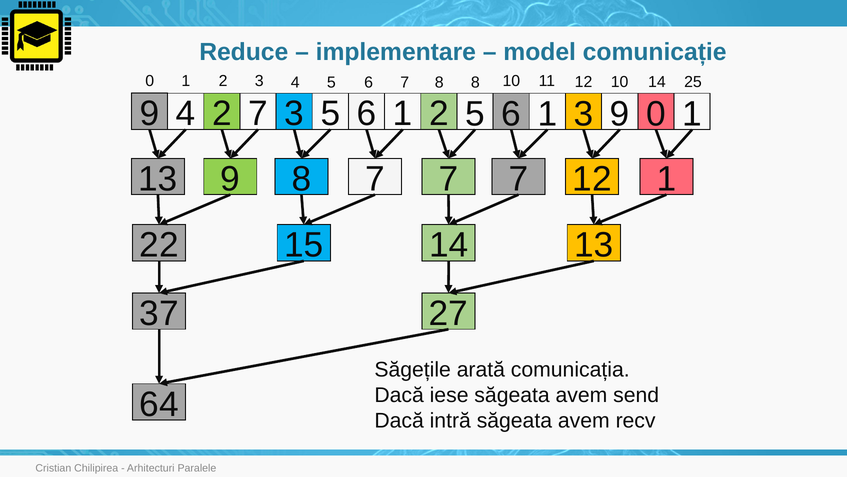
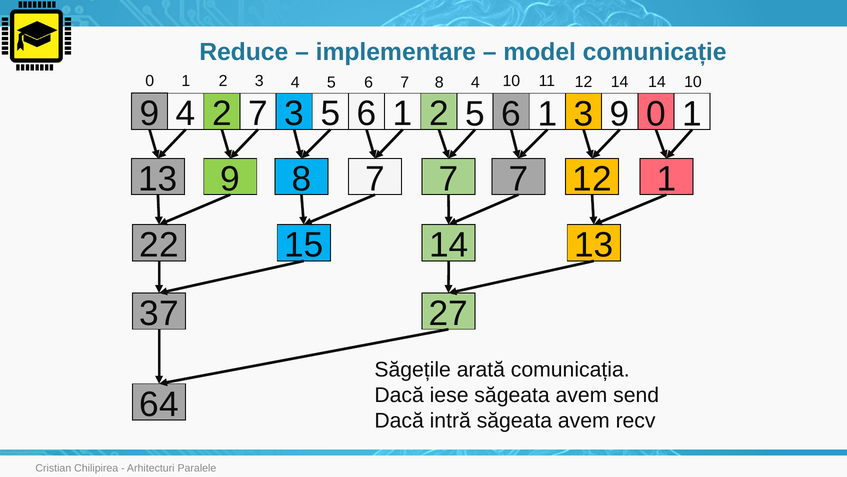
8 8: 8 -> 4
12 10: 10 -> 14
14 25: 25 -> 10
